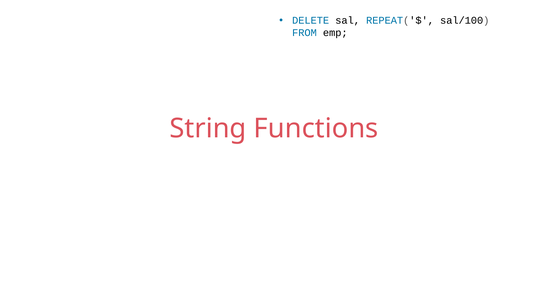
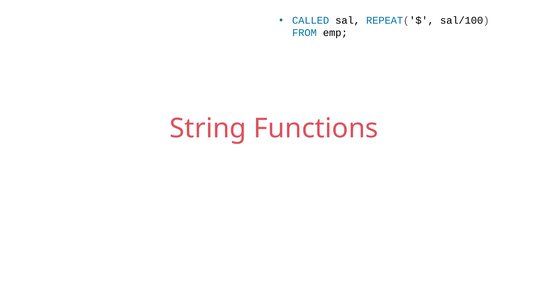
DELETE: DELETE -> CALLED
